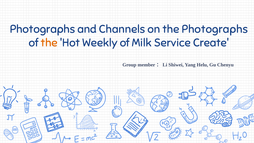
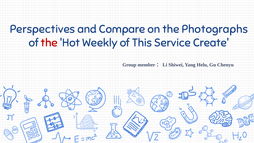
Photographs at (42, 29): Photographs -> Perspectives
Channels: Channels -> Compare
the at (49, 43) colour: orange -> red
Milk: Milk -> This
